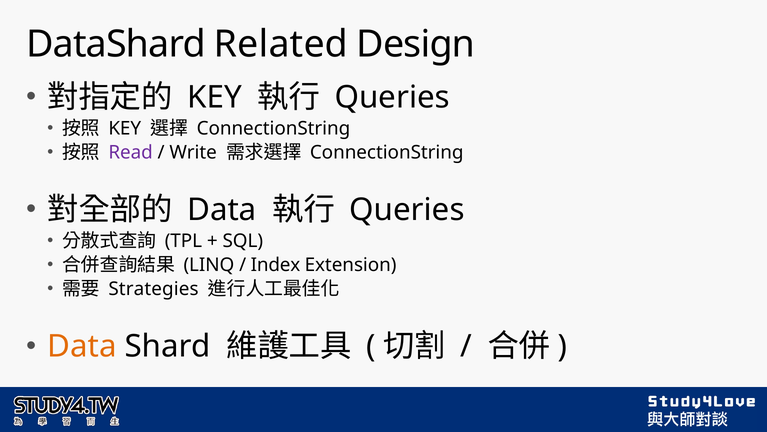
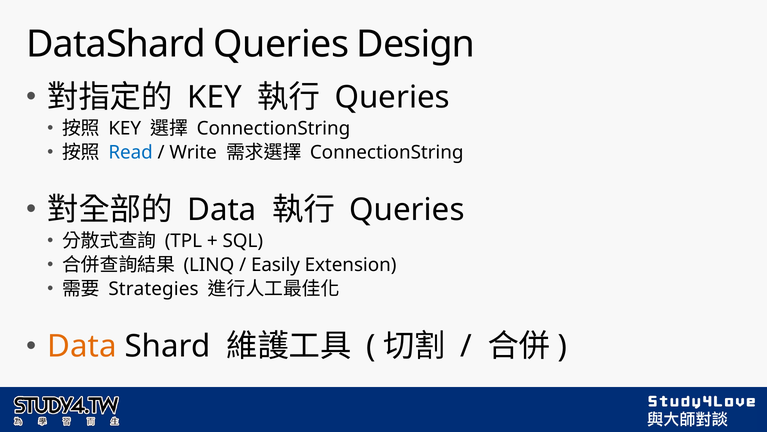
DataShard Related: Related -> Queries
Read colour: purple -> blue
Index: Index -> Easily
